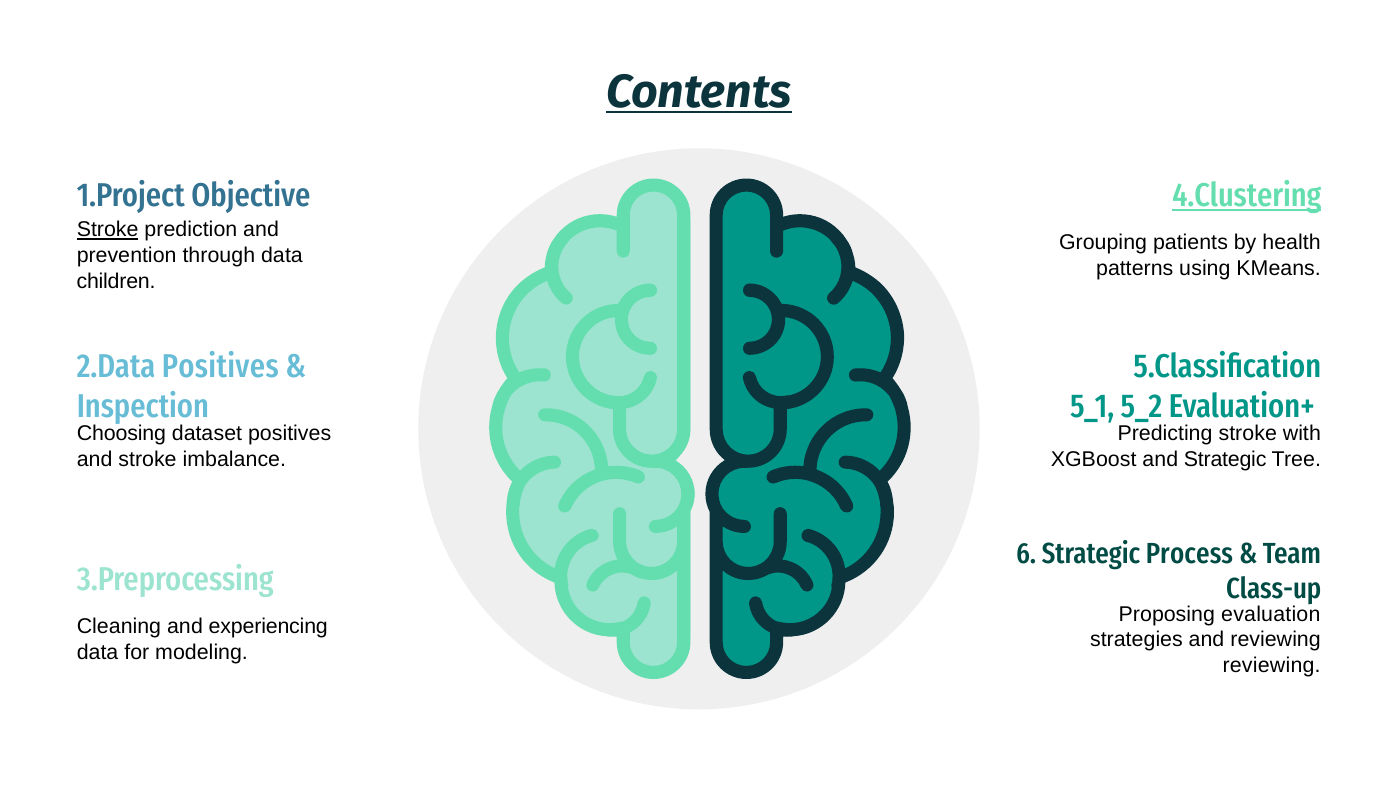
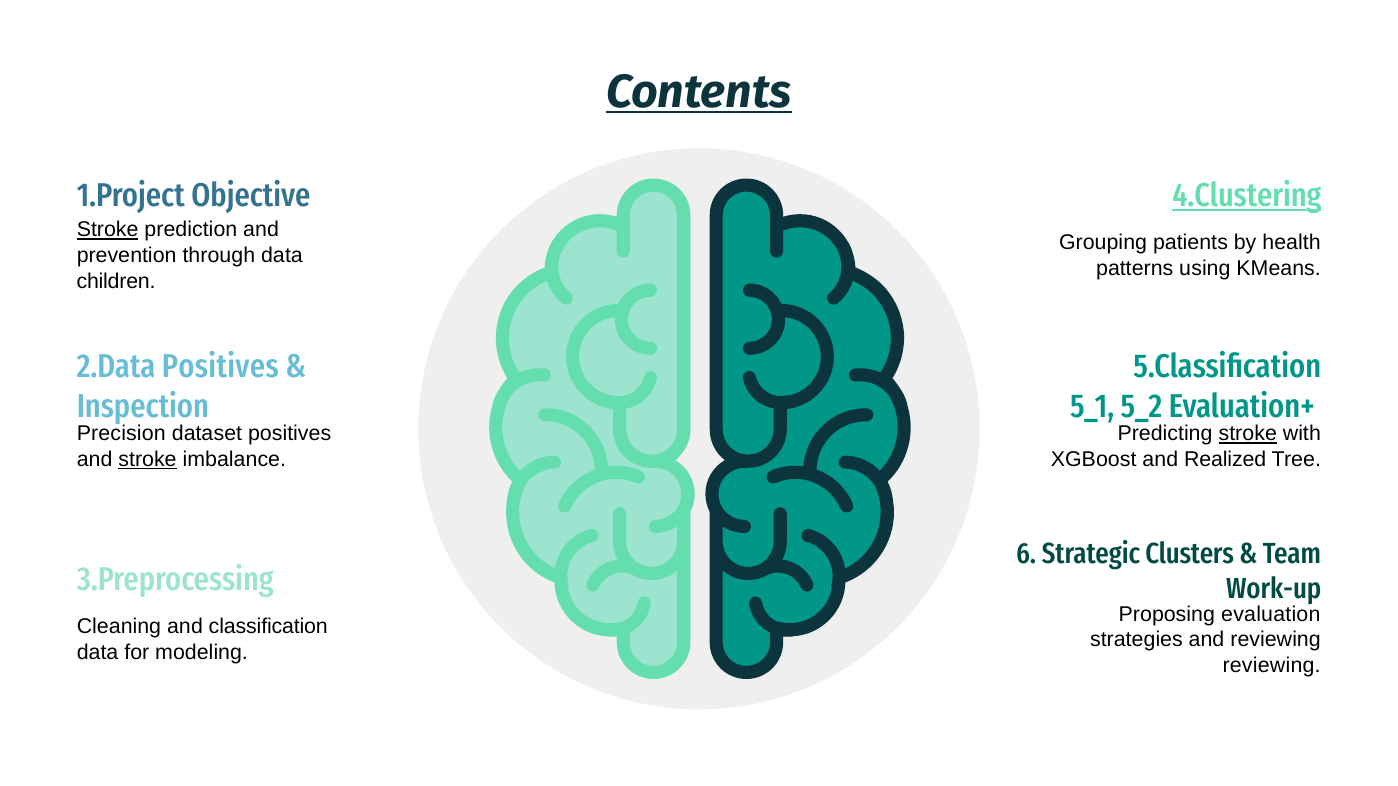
Choosing: Choosing -> Precision
stroke at (1248, 434) underline: none -> present
stroke at (148, 460) underline: none -> present
and Strategic: Strategic -> Realized
Process: Process -> Clusters
Class-up: Class-up -> Work-up
experiencing: experiencing -> classification
